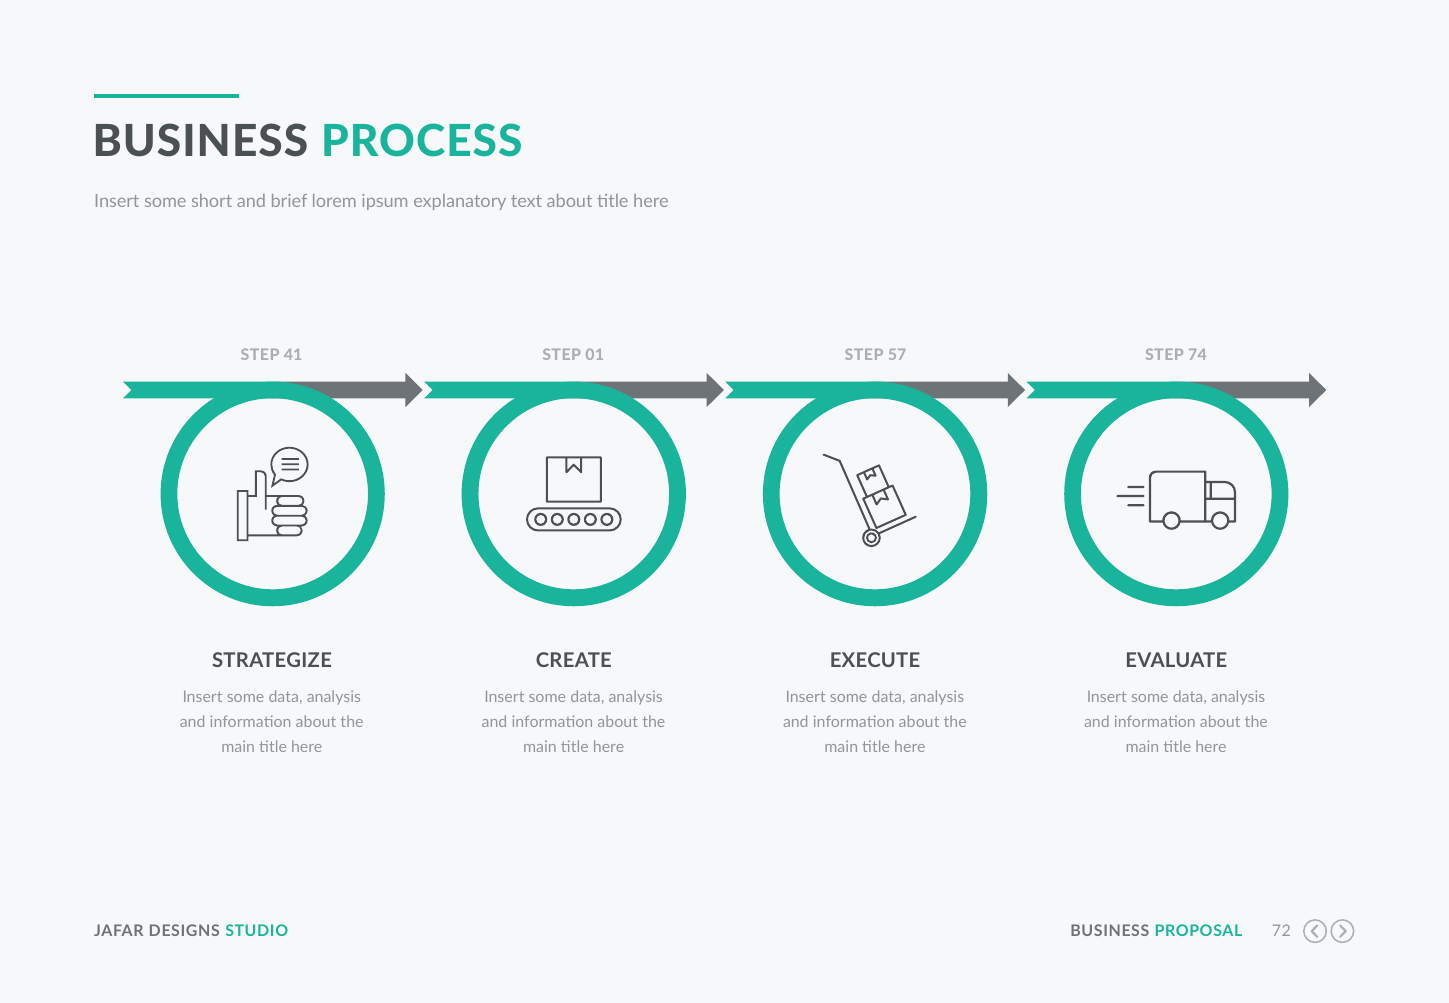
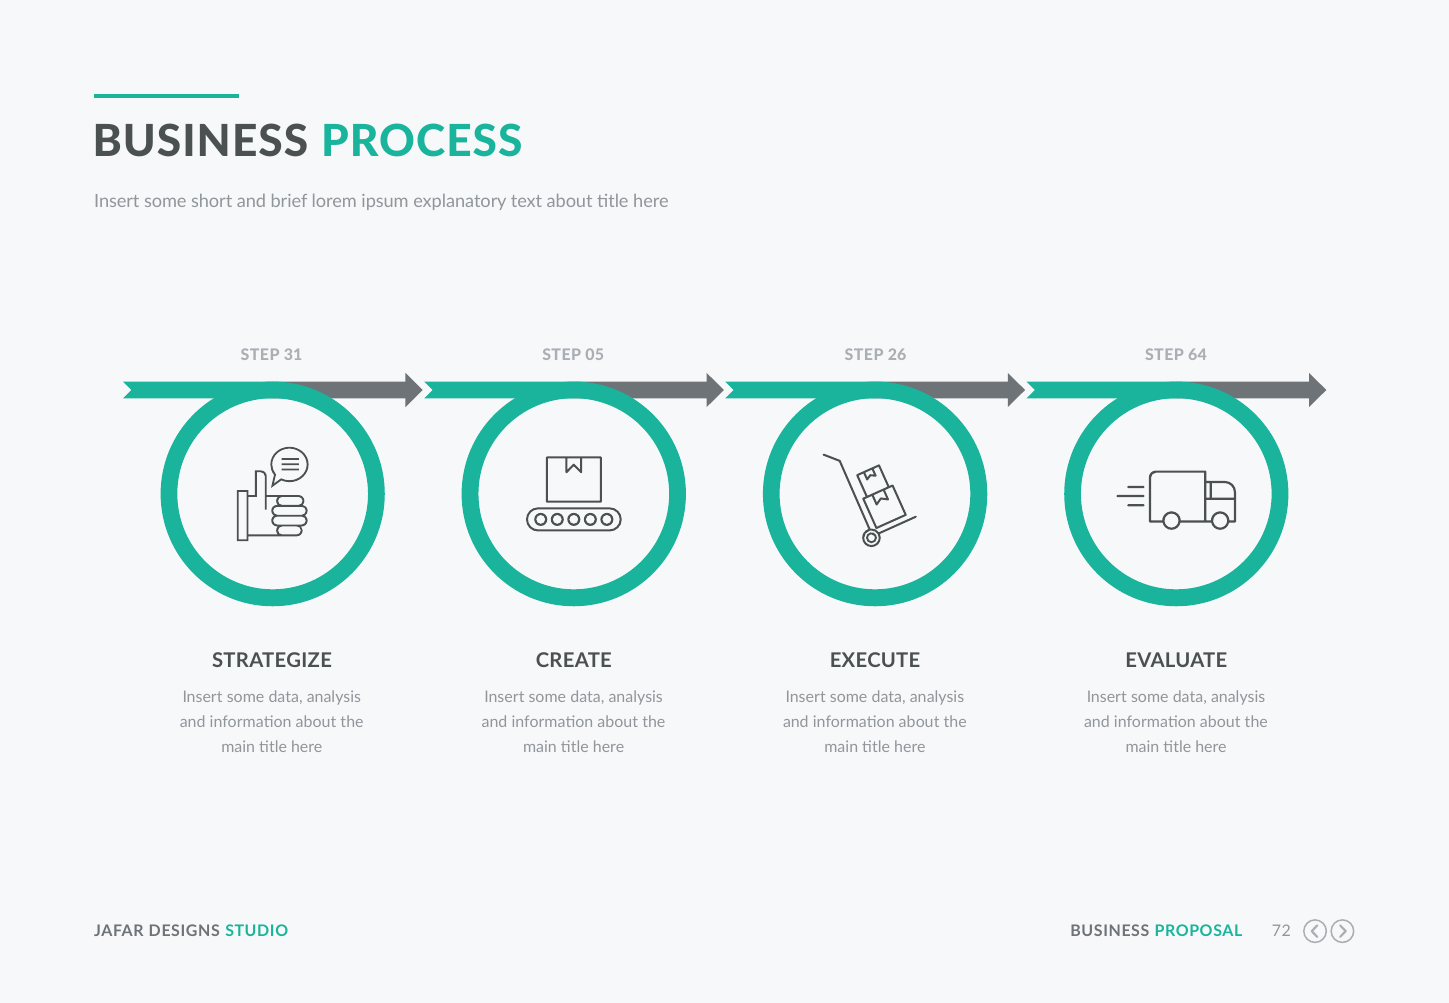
41: 41 -> 31
01: 01 -> 05
57: 57 -> 26
74: 74 -> 64
